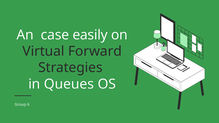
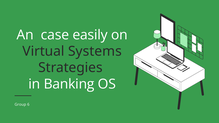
Forward: Forward -> Systems
Queues: Queues -> Banking
